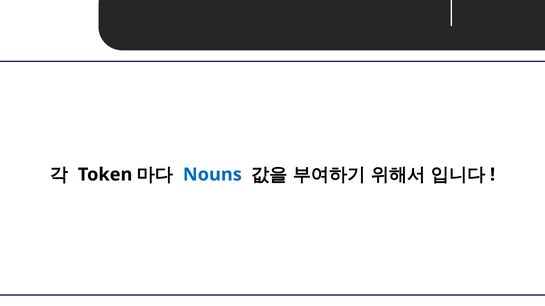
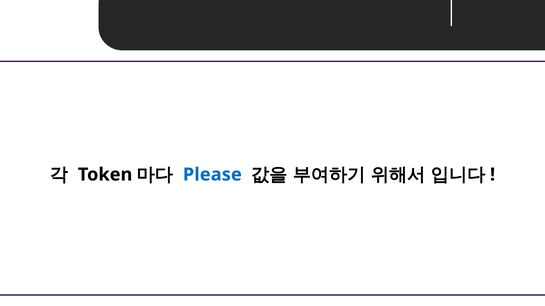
Nouns: Nouns -> Please
